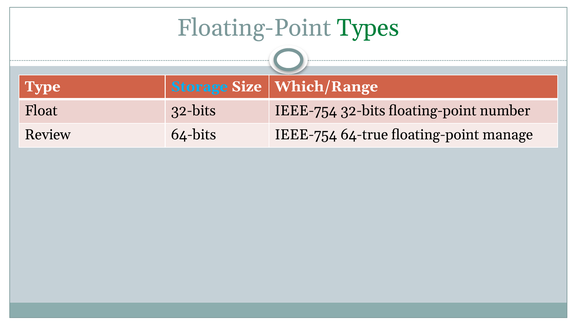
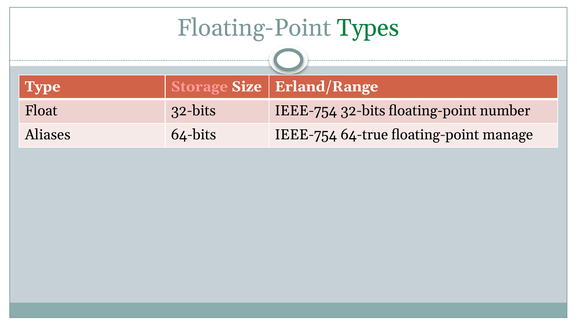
Storage colour: light blue -> pink
Which/Range: Which/Range -> Erland/Range
Review: Review -> Aliases
